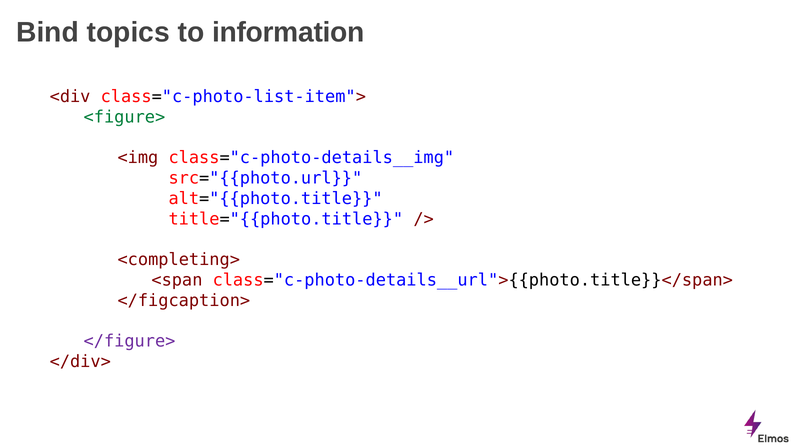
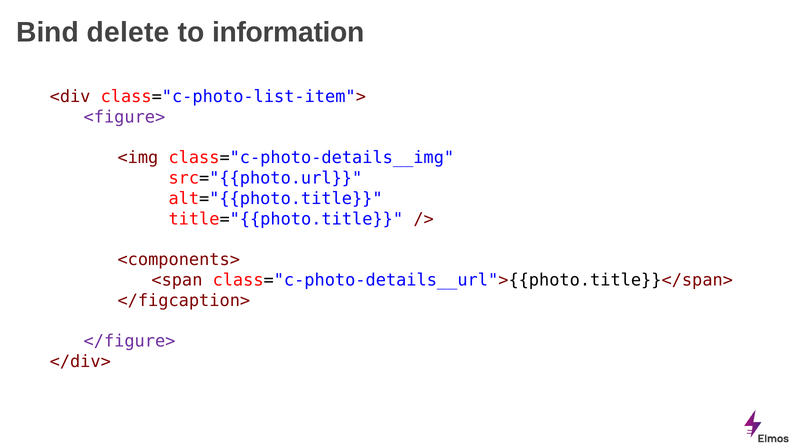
topics: topics -> delete
<figure> colour: green -> purple
<completing>: <completing> -> <components>
